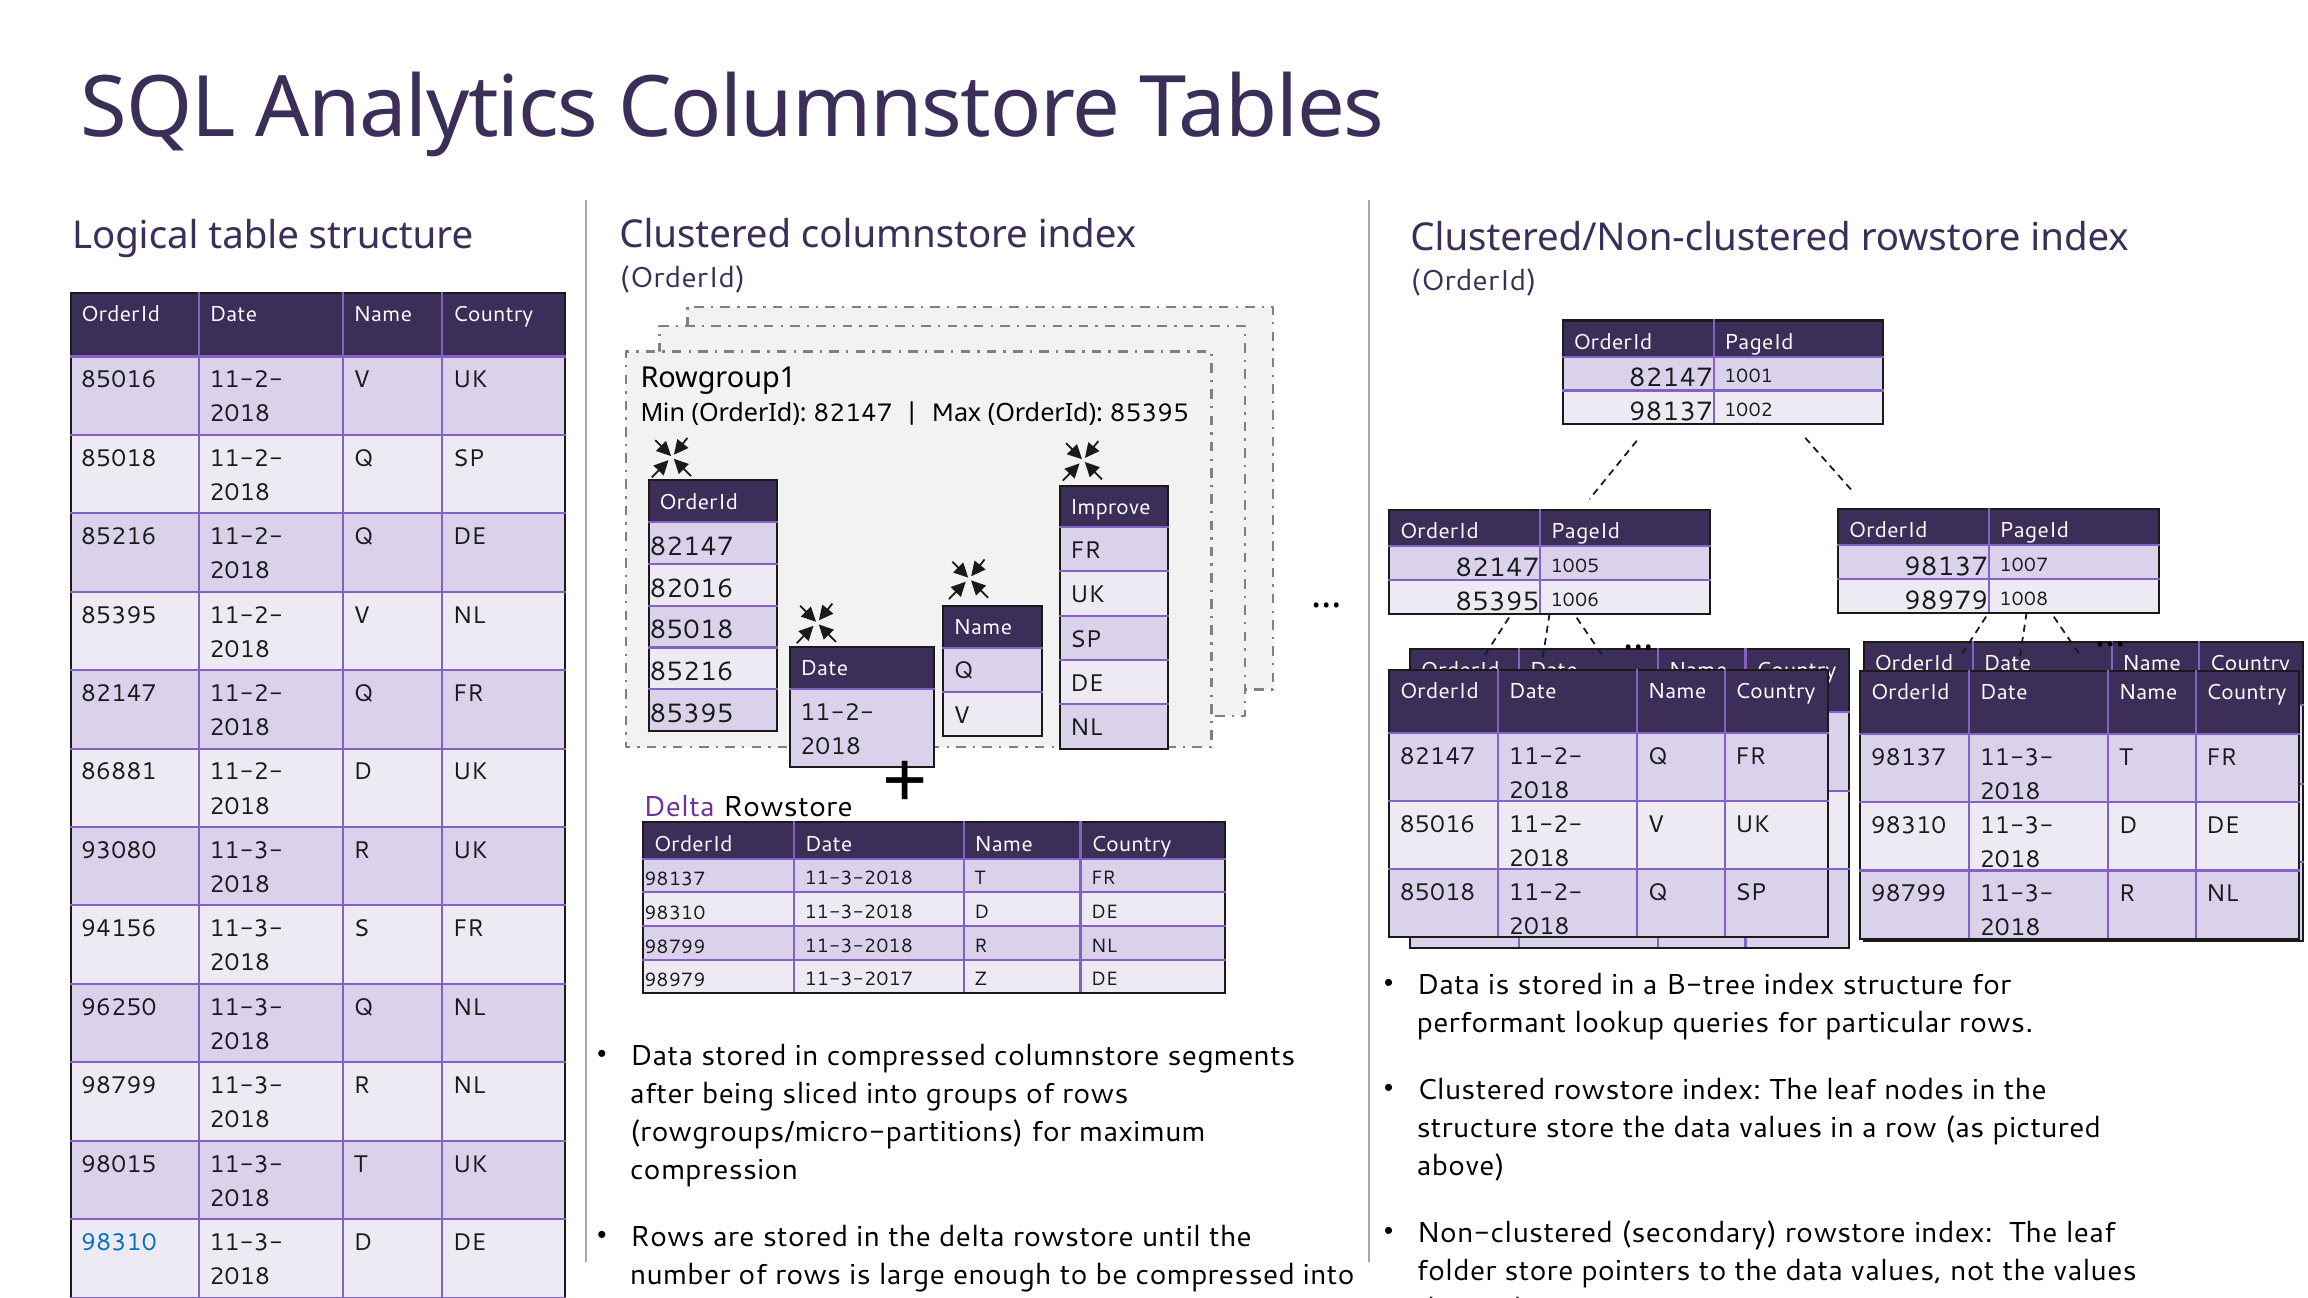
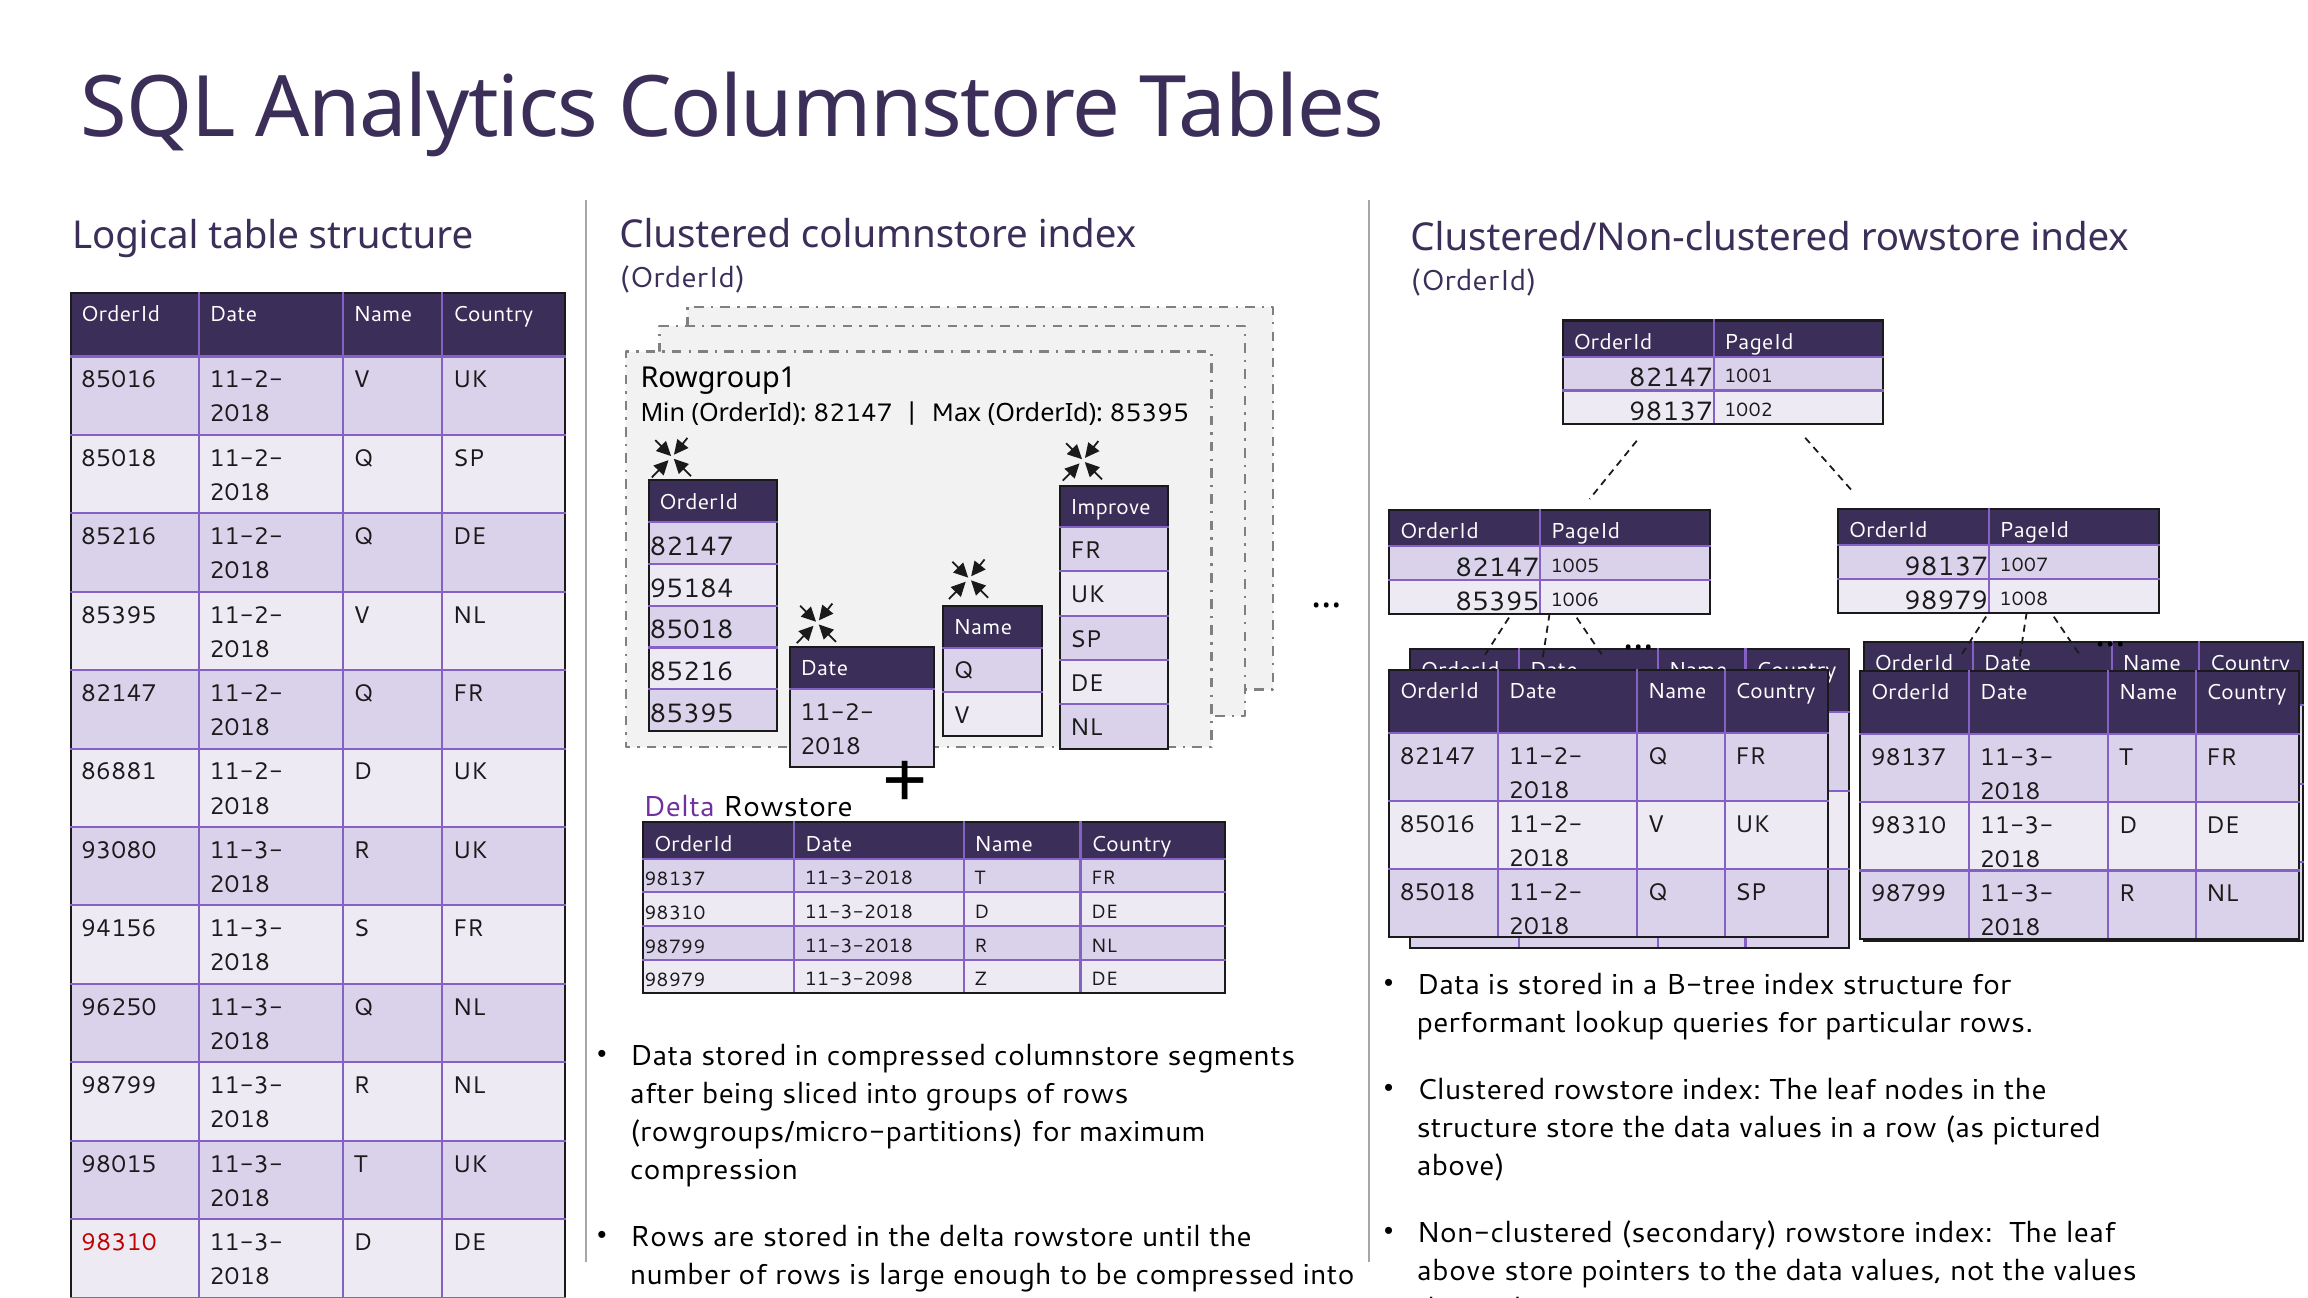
82016: 82016 -> 95184
11-3-2017: 11-3-2017 -> 11-3-2098
98310 at (119, 1243) colour: blue -> red
folder at (1457, 1271): folder -> above
